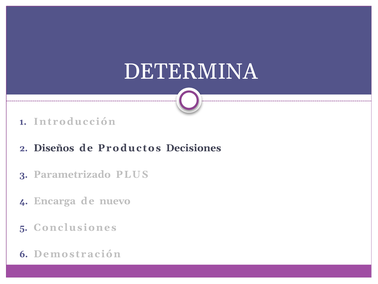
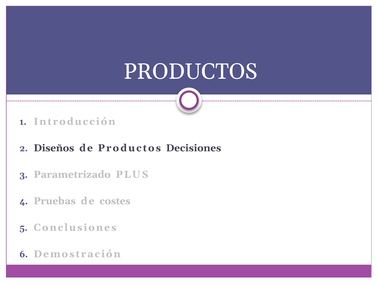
DETERMINA at (191, 71): DETERMINA -> PRODUCTOS
Encarga: Encarga -> Pruebas
nuevo: nuevo -> costes
